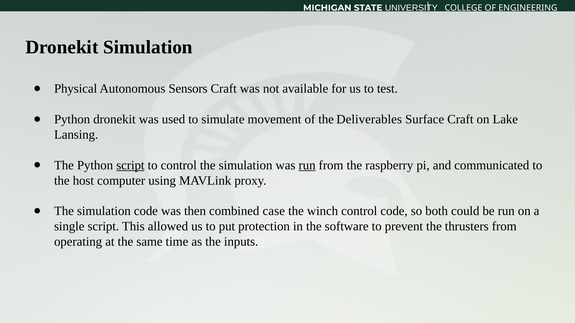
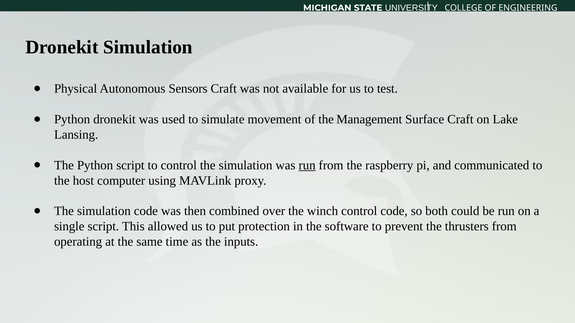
Deliverables: Deliverables -> Management
script at (130, 165) underline: present -> none
case: case -> over
